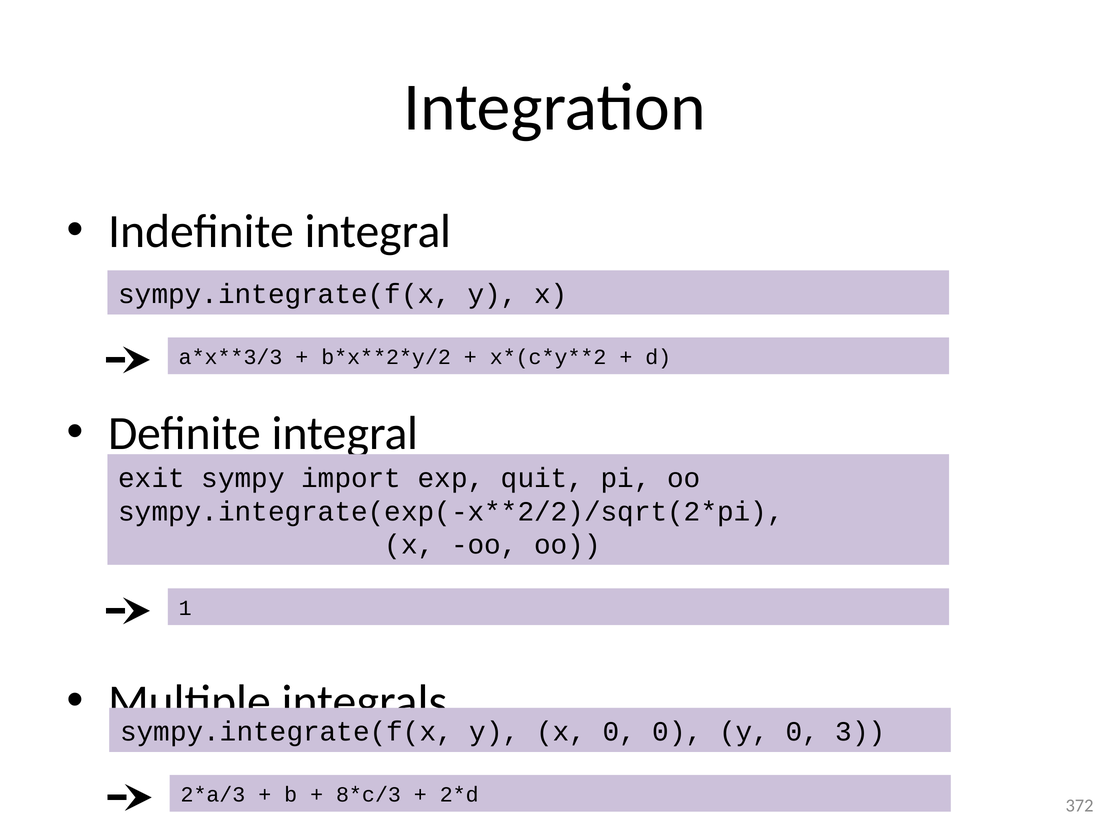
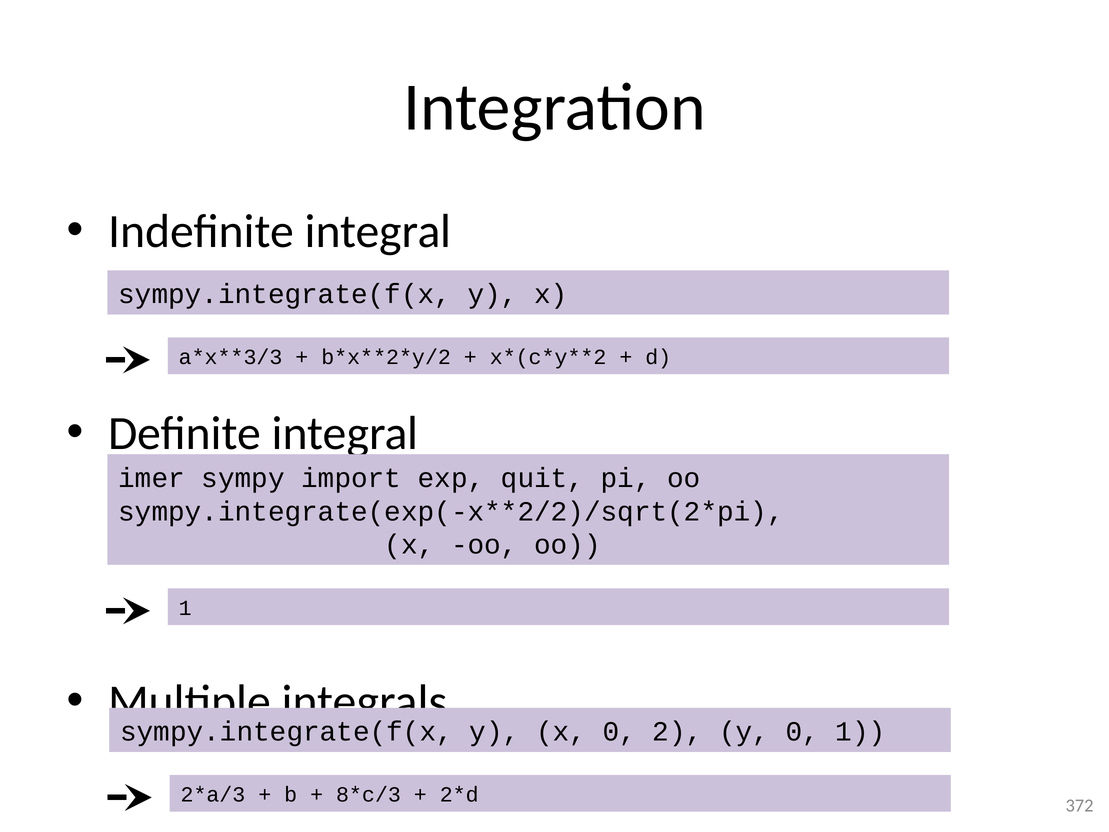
exit: exit -> imer
0 0: 0 -> 2
0 3: 3 -> 1
